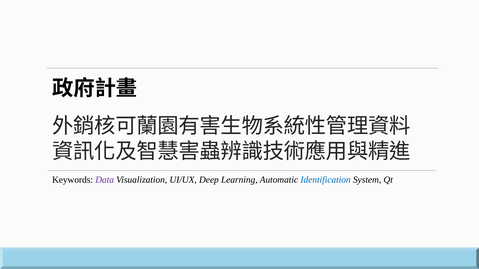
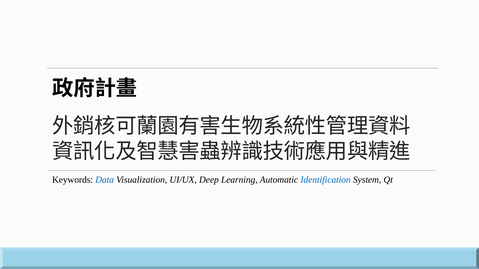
Data colour: purple -> blue
